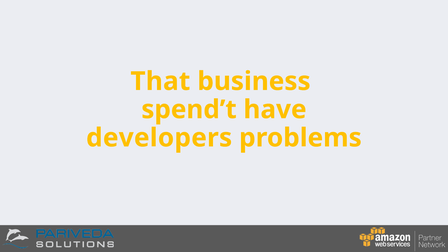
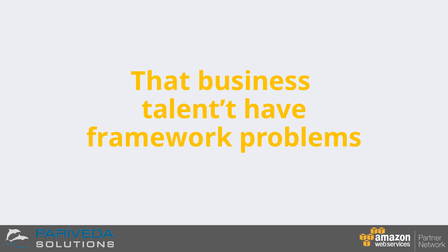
spend’t: spend’t -> talent’t
developers: developers -> framework
